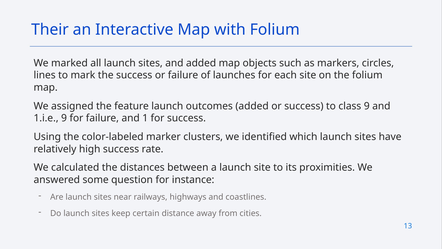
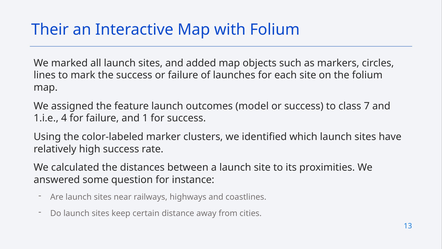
outcomes added: added -> model
class 9: 9 -> 7
1.i.e 9: 9 -> 4
